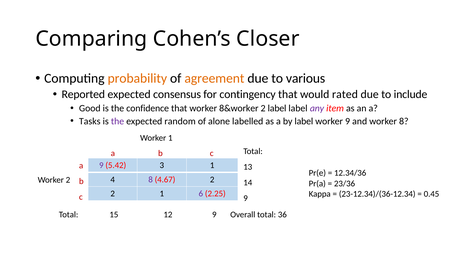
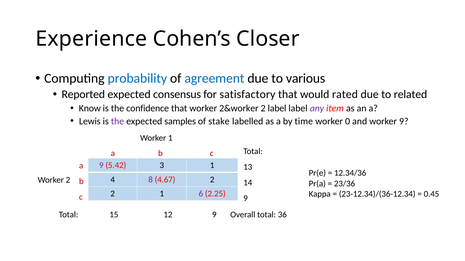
Comparing: Comparing -> Experience
probability colour: orange -> blue
agreement colour: orange -> blue
contingency: contingency -> satisfactory
include: include -> related
Good: Good -> Know
8&worker: 8&worker -> 2&worker
Tasks: Tasks -> Lewis
random: random -> samples
alone: alone -> stake
by label: label -> time
worker 9: 9 -> 0
worker 8: 8 -> 9
